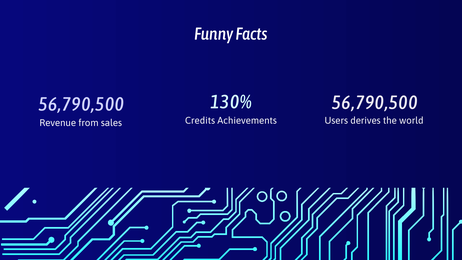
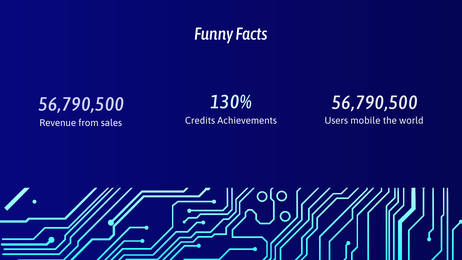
derives: derives -> mobile
